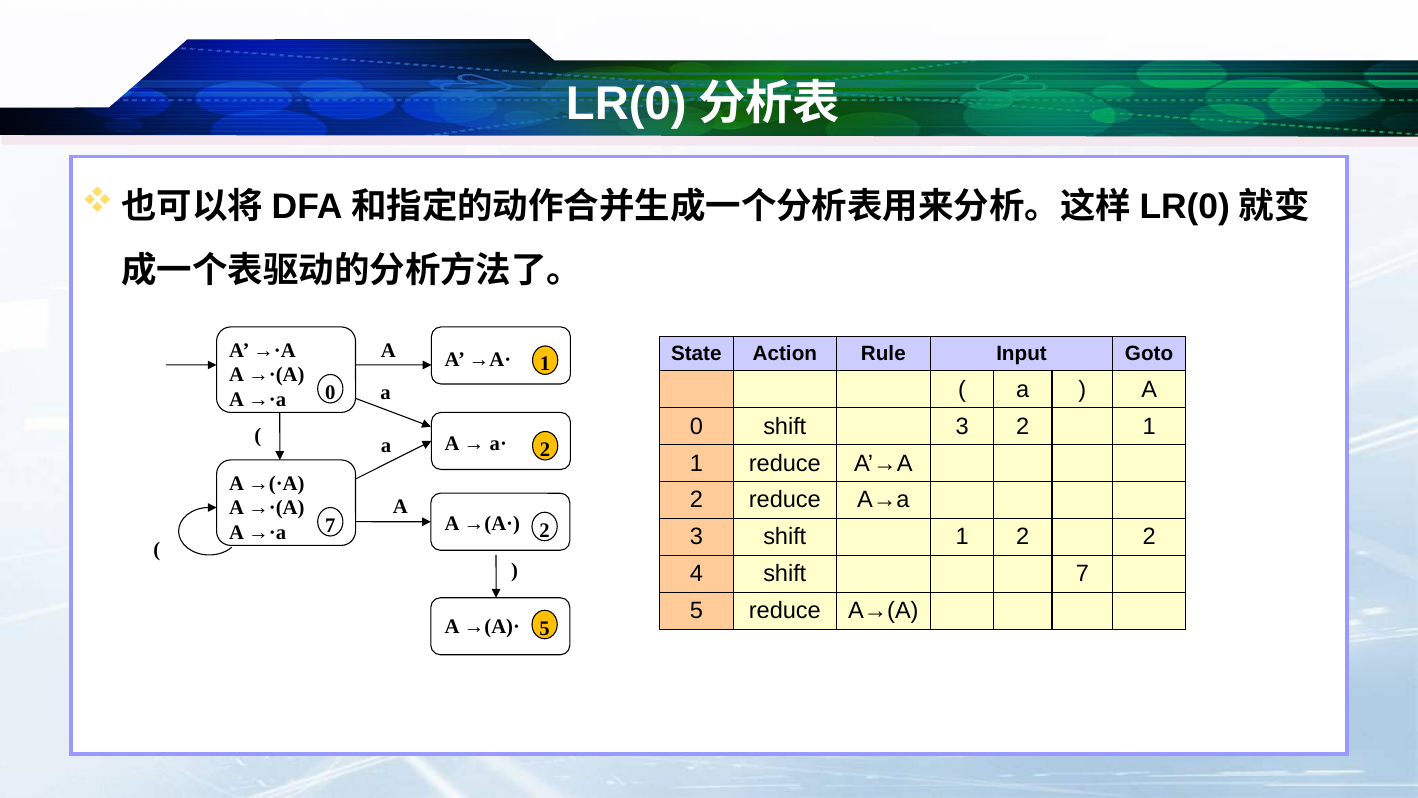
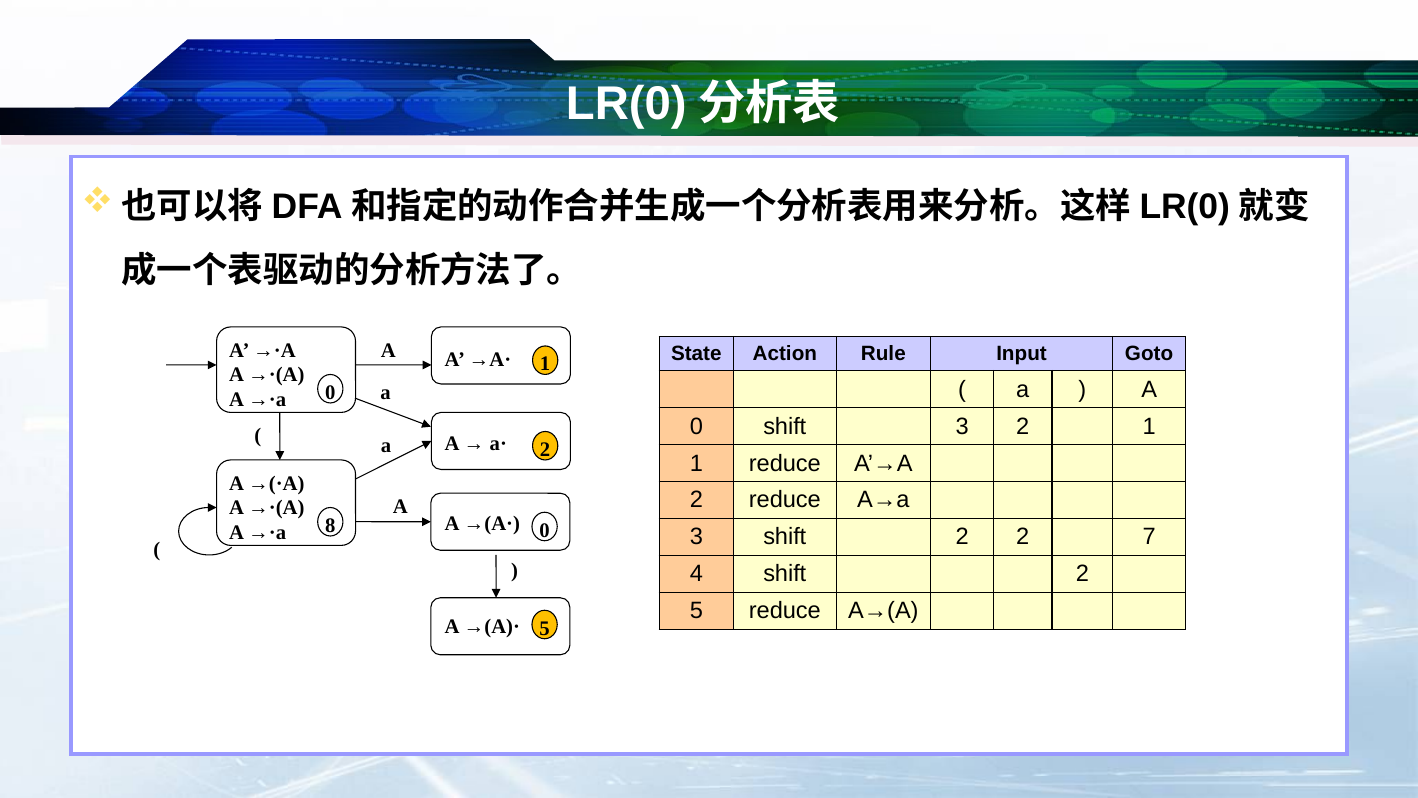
→(A· 2: 2 -> 0
→·a 7: 7 -> 8
3 shift 1: 1 -> 2
2 2: 2 -> 7
4 shift 7: 7 -> 2
